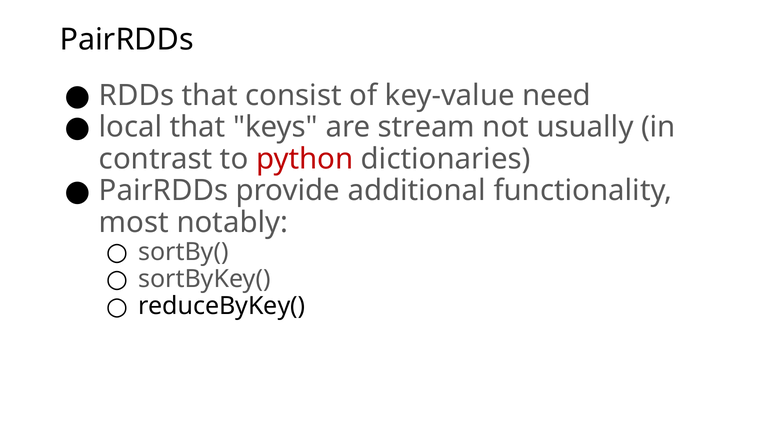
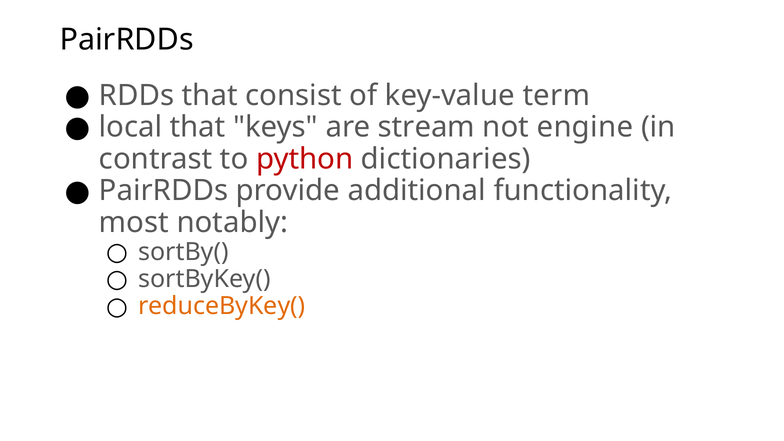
need: need -> term
usually: usually -> engine
reduceByKey( colour: black -> orange
